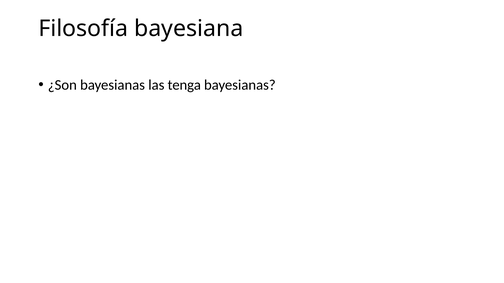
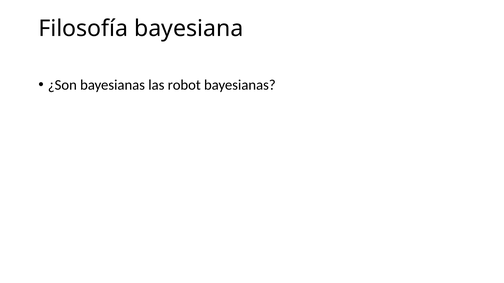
tenga: tenga -> robot
